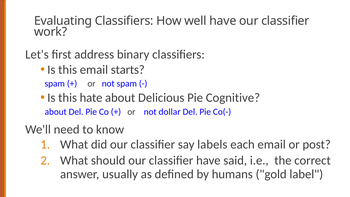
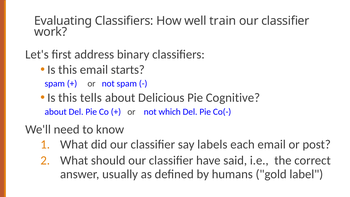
well have: have -> train
hate: hate -> tells
dollar: dollar -> which
